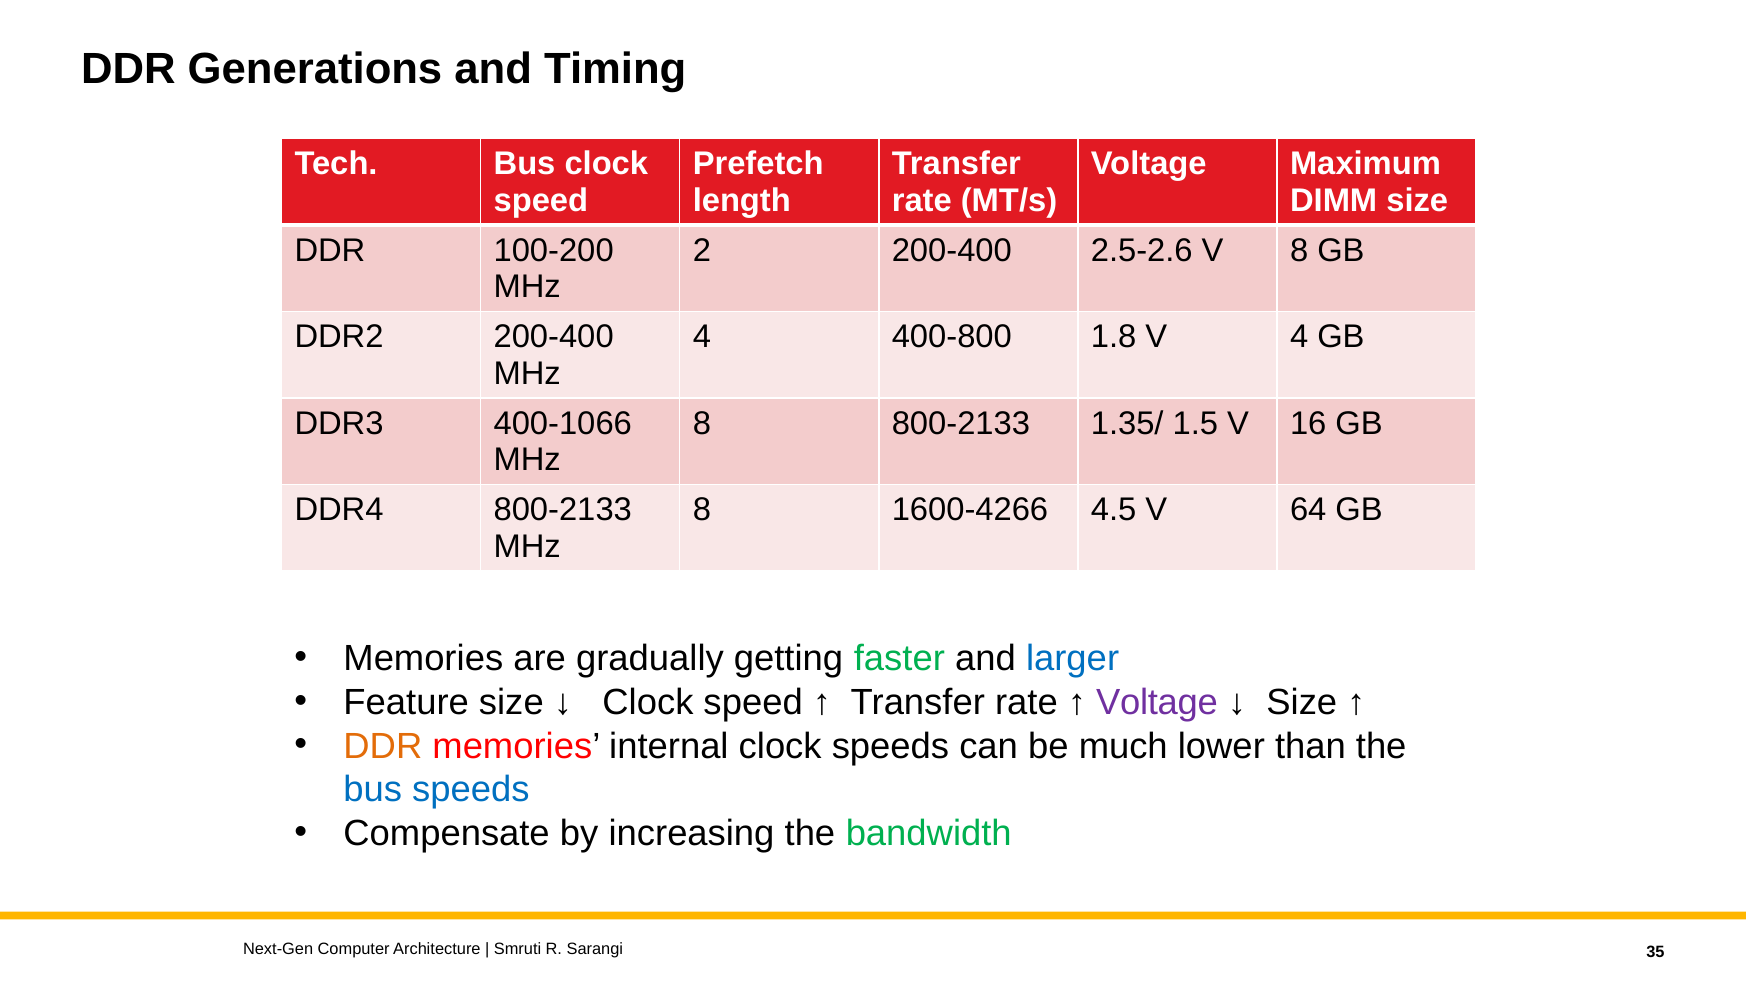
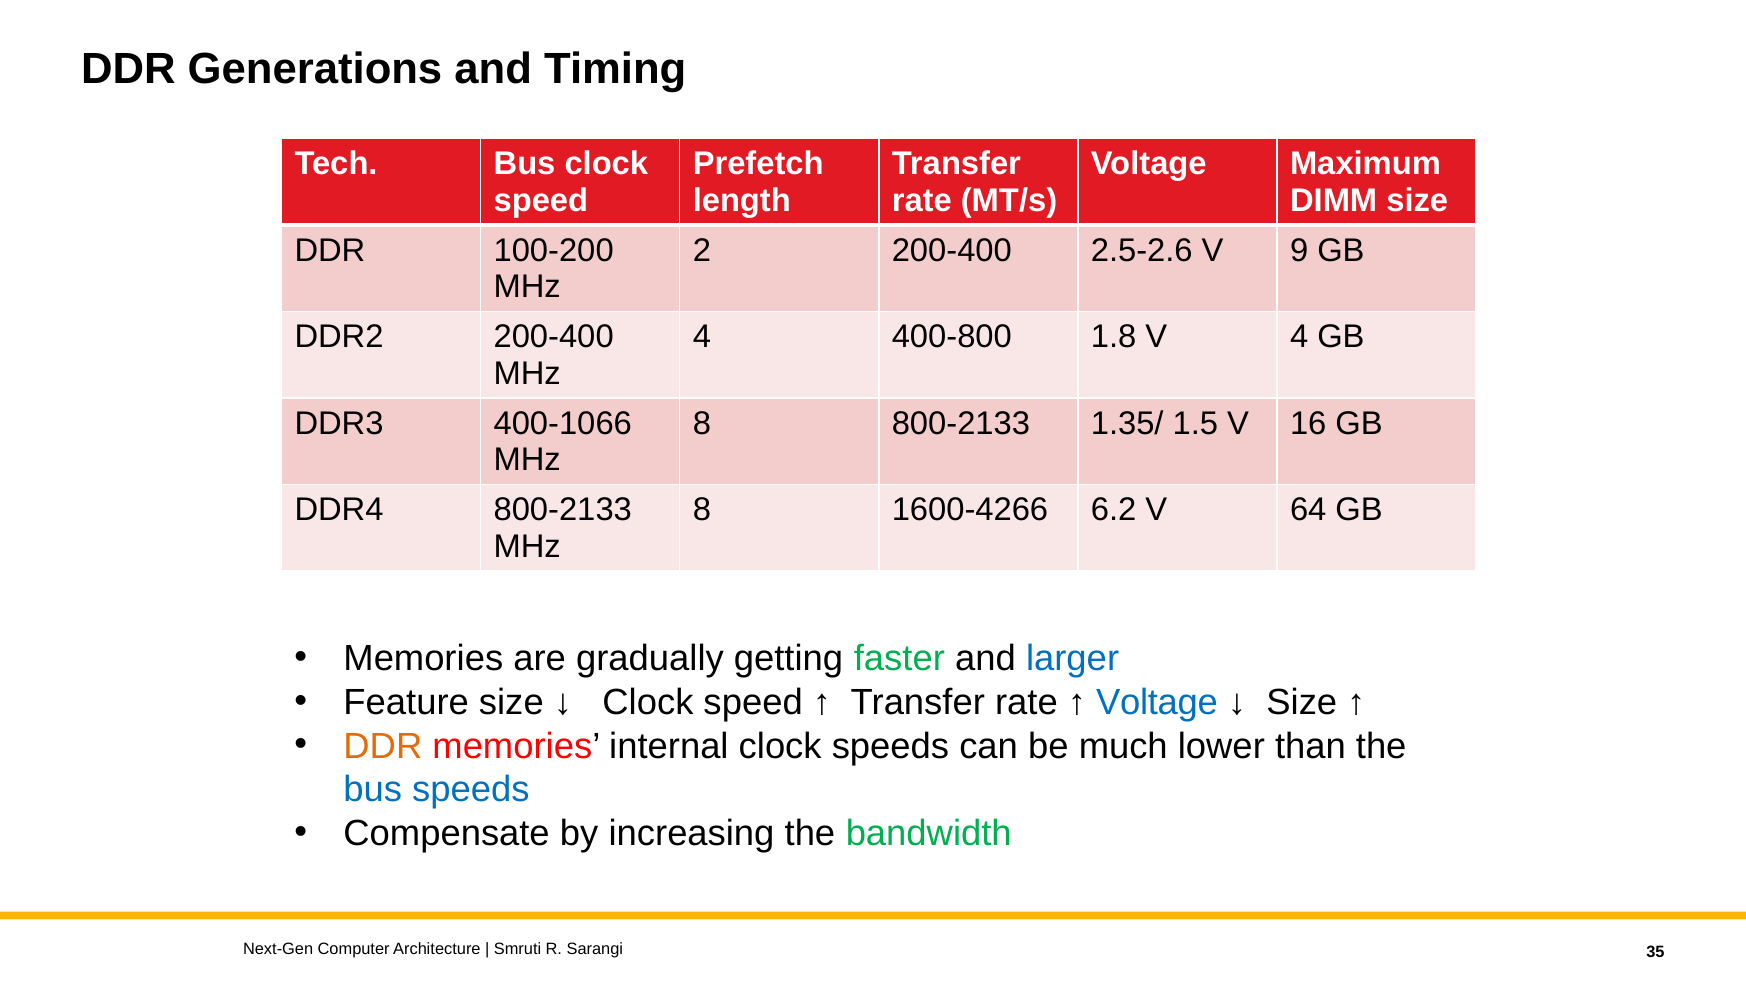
V 8: 8 -> 9
4.5: 4.5 -> 6.2
Voltage at (1157, 702) colour: purple -> blue
